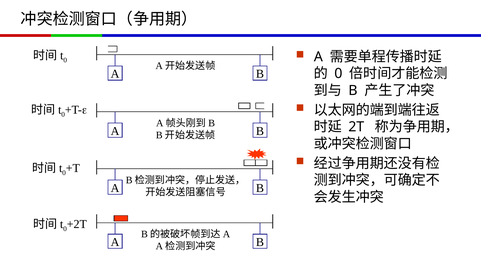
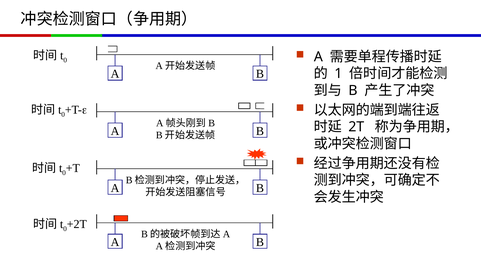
0 at (338, 73): 0 -> 1
